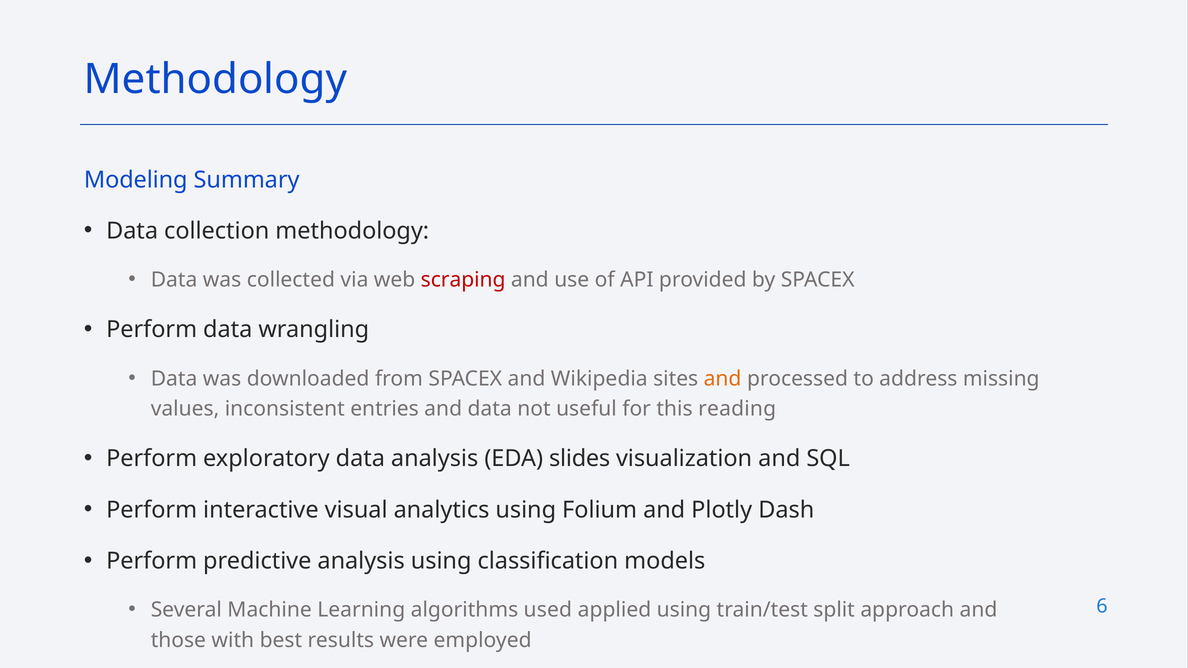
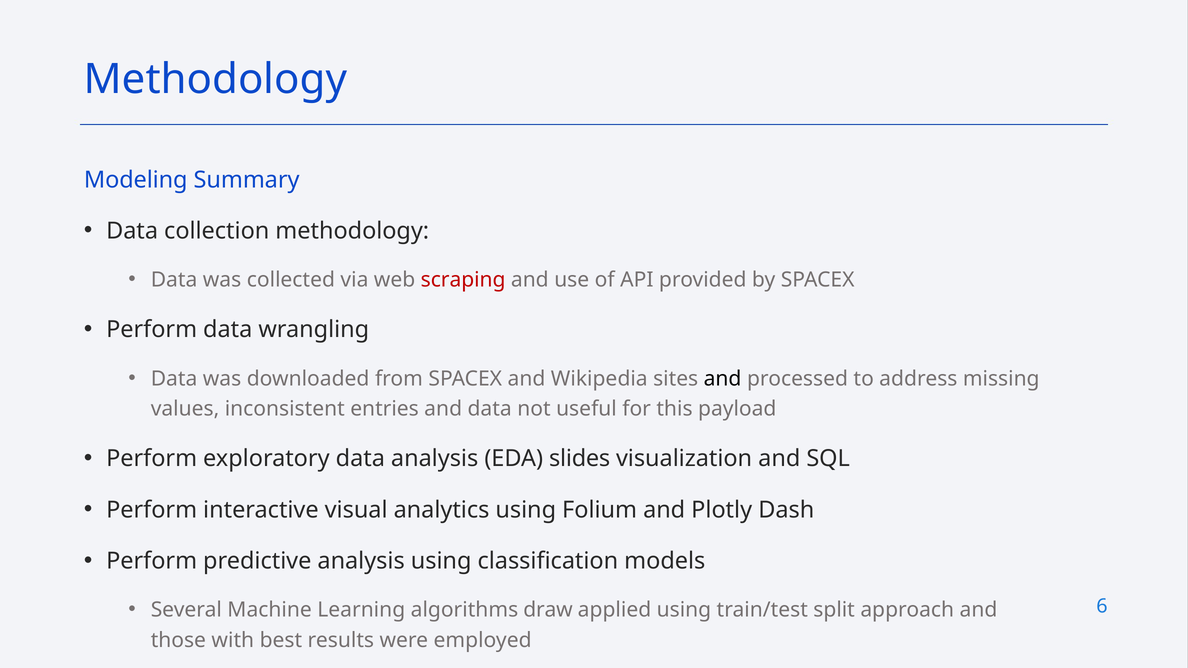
and at (723, 379) colour: orange -> black
reading: reading -> payload
used: used -> draw
